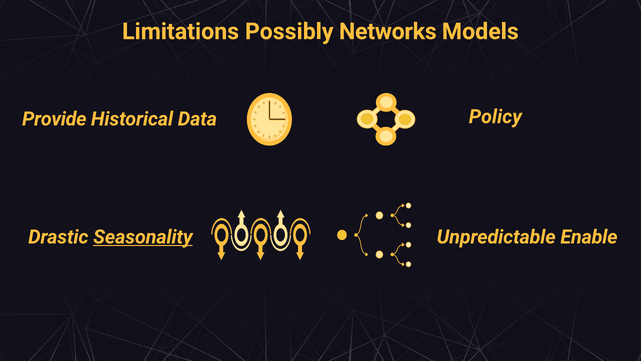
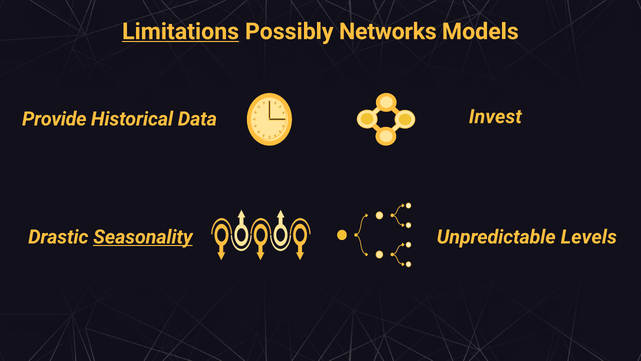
Limitations underline: none -> present
Policy: Policy -> Invest
Enable: Enable -> Levels
